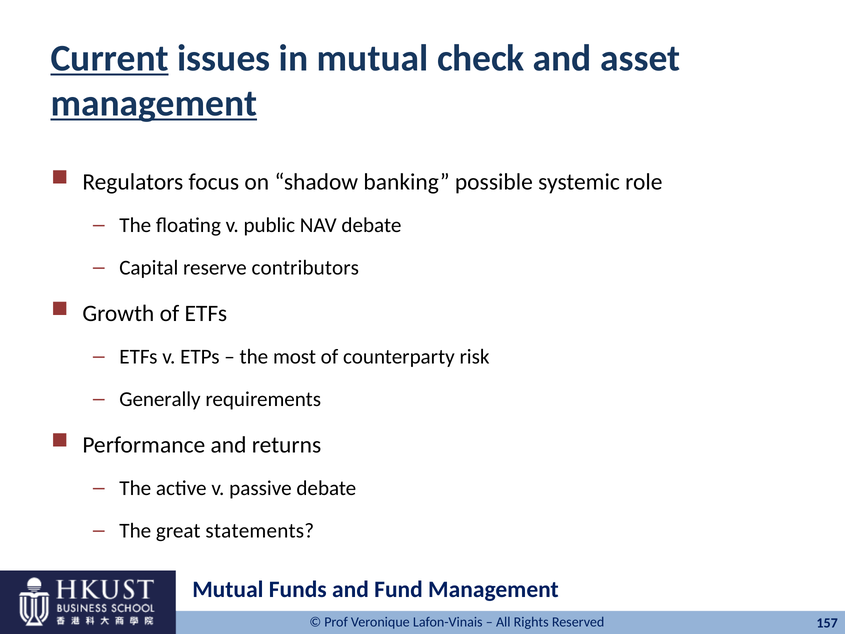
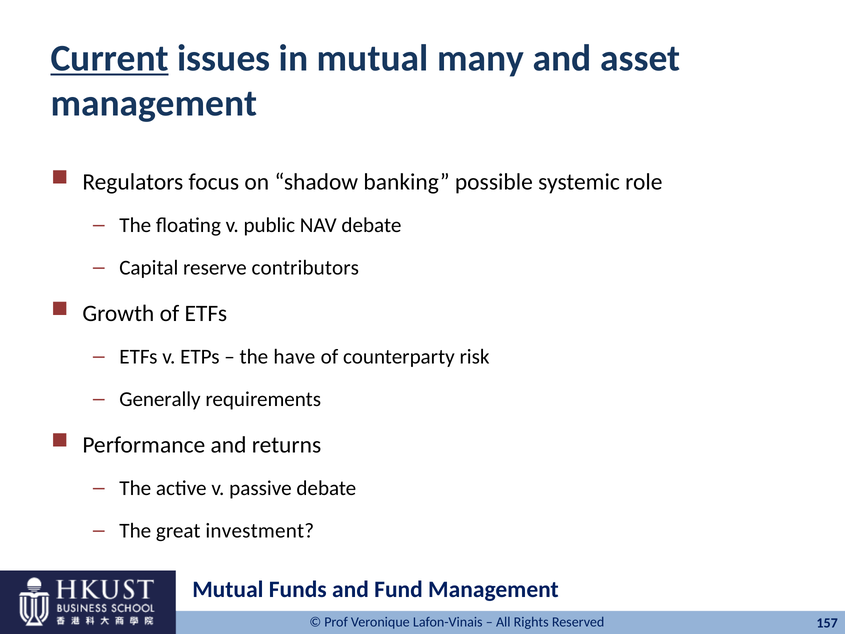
check: check -> many
management at (154, 103) underline: present -> none
most: most -> have
statements: statements -> investment
